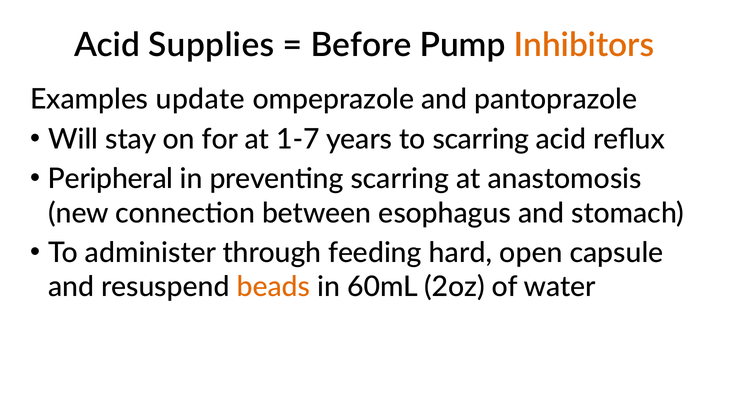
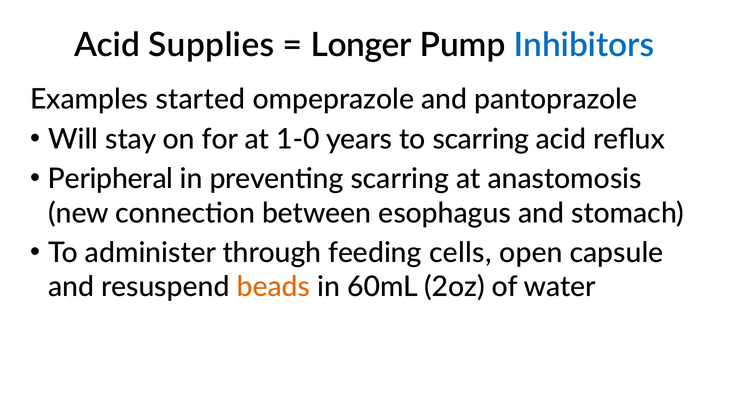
Before: Before -> Longer
Inhibitors colour: orange -> blue
update: update -> started
1-7: 1-7 -> 1-0
hard: hard -> cells
